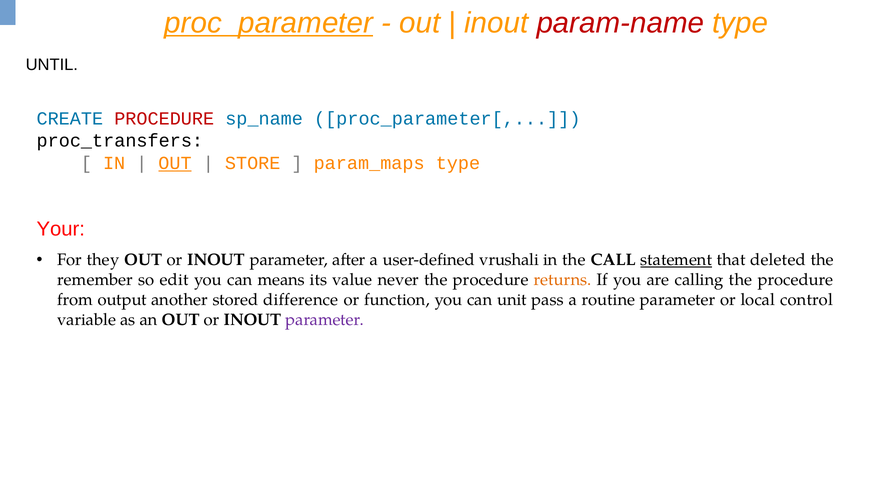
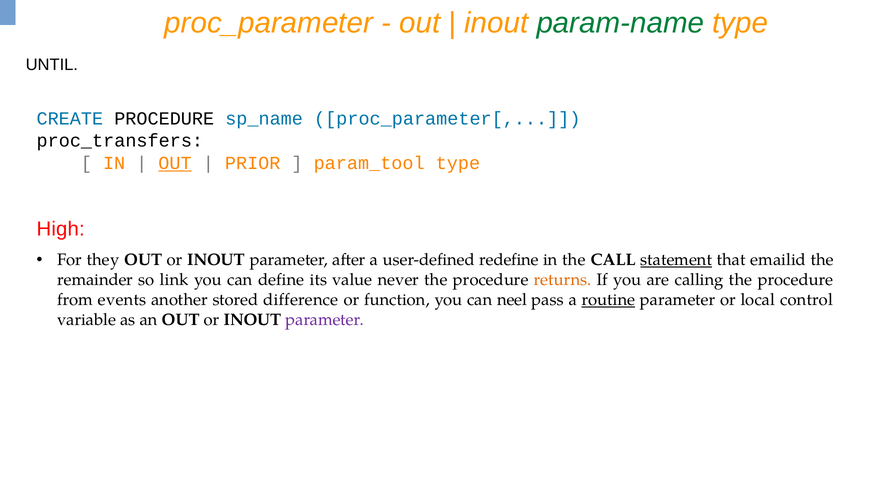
proc_parameter underline: present -> none
param-name colour: red -> green
PROCEDURE at (164, 119) colour: red -> black
STORE: STORE -> PRIOR
param_maps: param_maps -> param_tool
Your: Your -> High
vrushali: vrushali -> redefine
deleted: deleted -> emailid
remember: remember -> remainder
edit: edit -> link
means: means -> define
output: output -> events
unit: unit -> neel
routine underline: none -> present
